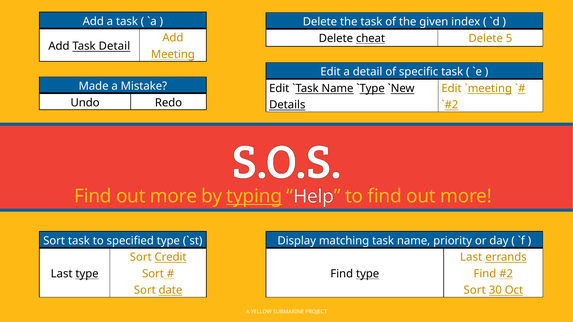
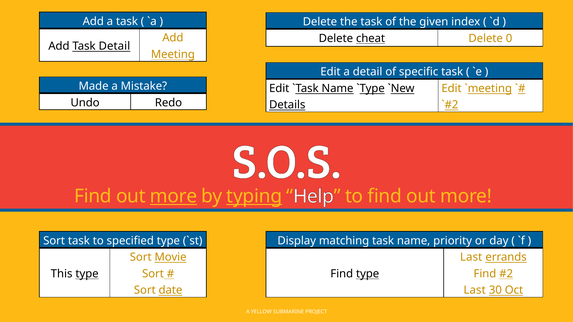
5: 5 -> 0
more at (174, 196) underline: none -> present
Credit: Credit -> Movie
Last at (62, 274): Last -> This
Sort at (475, 290): Sort -> Last
